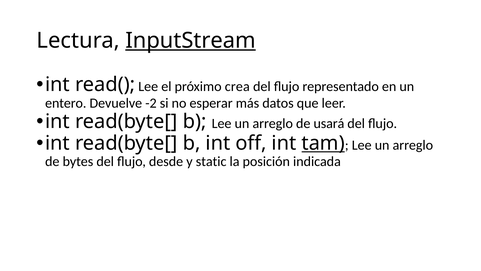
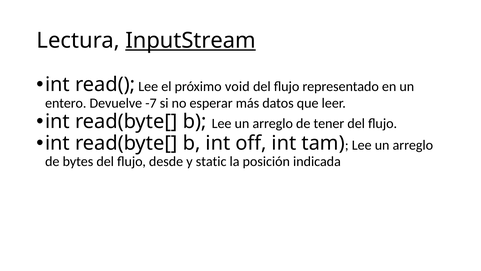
crea: crea -> void
-2: -2 -> -7
usará: usará -> tener
tam underline: present -> none
